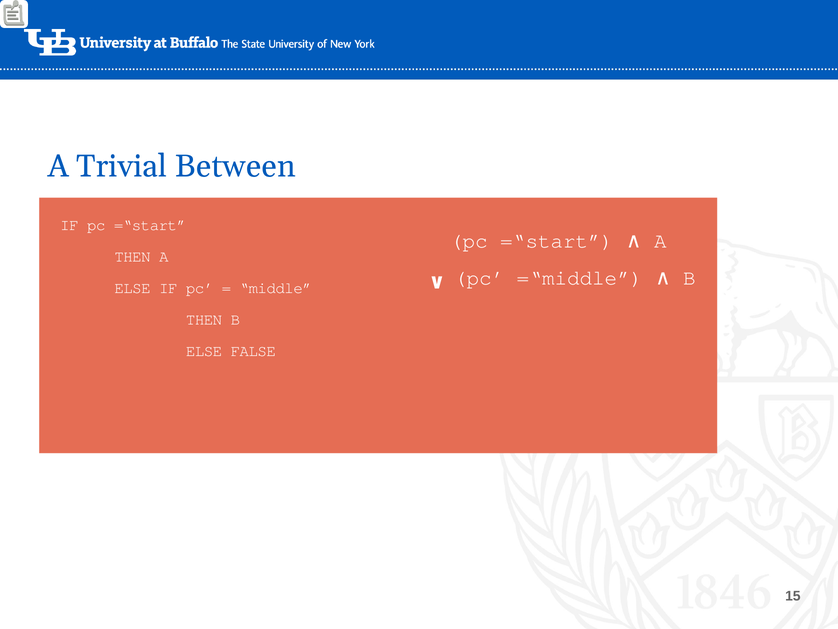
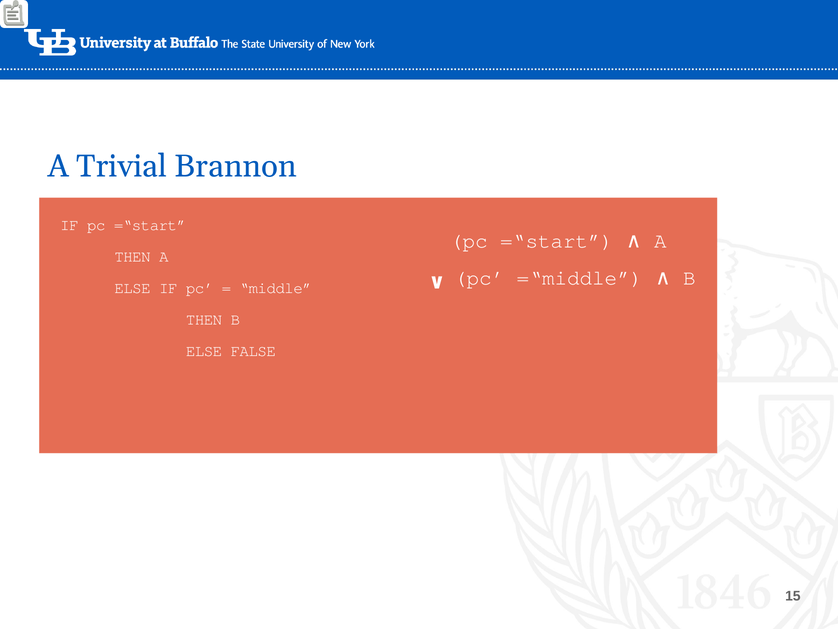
Between: Between -> Brannon
